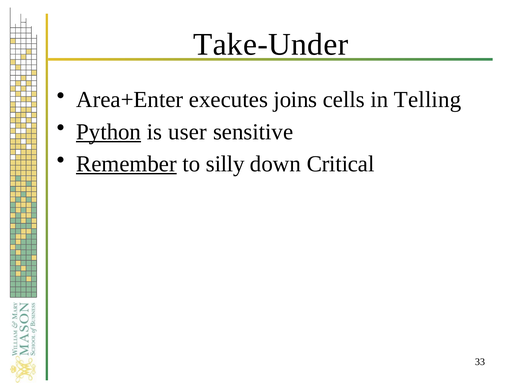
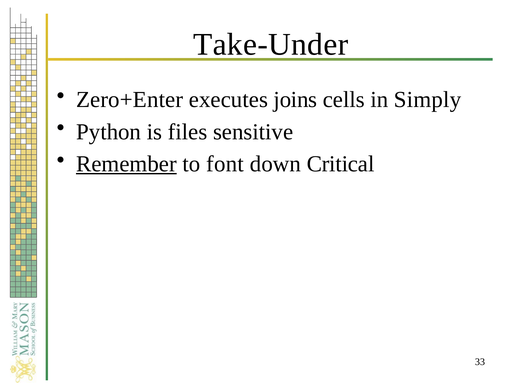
Area+Enter: Area+Enter -> Zero+Enter
Telling: Telling -> Simply
Python underline: present -> none
user: user -> files
silly: silly -> font
